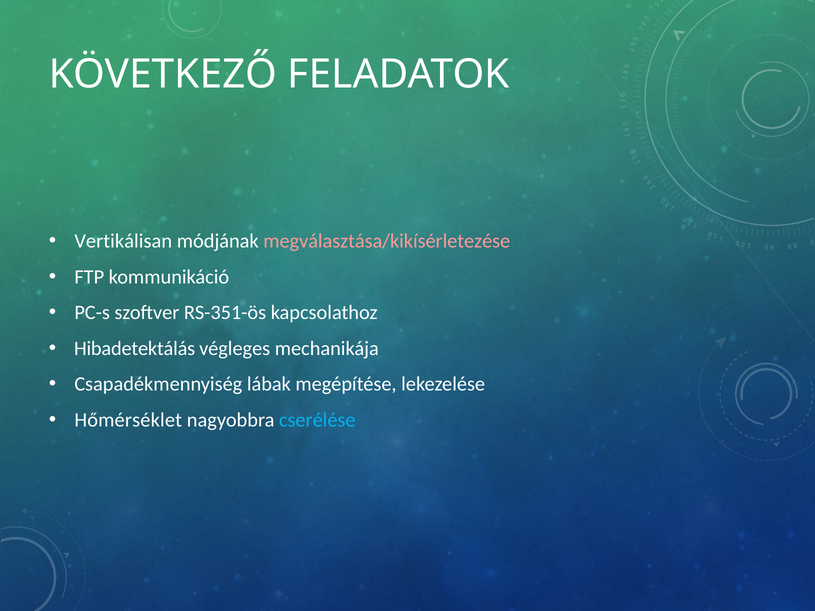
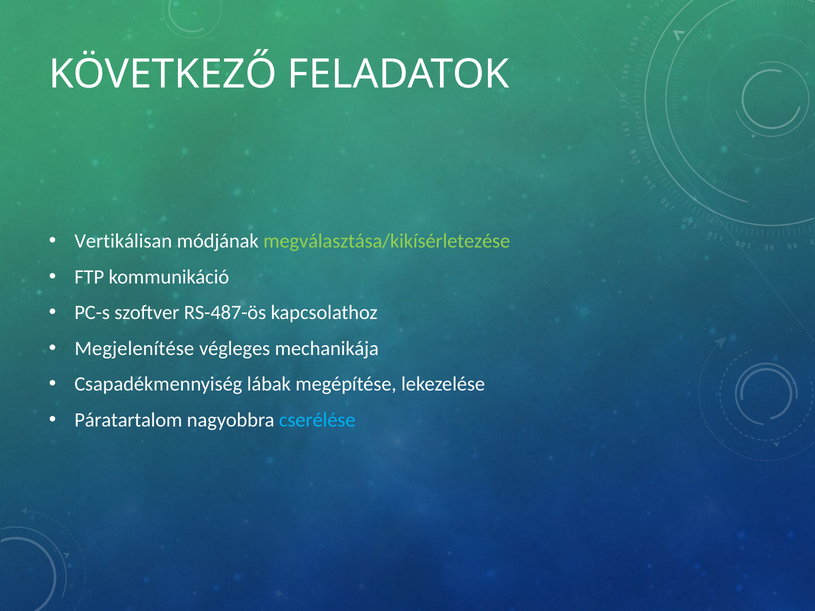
megválasztása/kikísérletezése colour: pink -> light green
RS-351-ös: RS-351-ös -> RS-487-ös
Hibadetektálás: Hibadetektálás -> Megjelenítése
Hőmérséklet: Hőmérséklet -> Páratartalom
